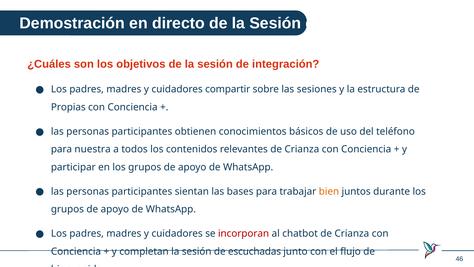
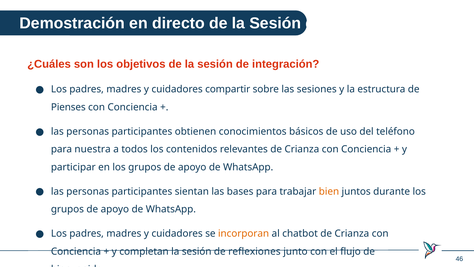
Propias: Propias -> Pienses
incorporan colour: red -> orange
escuchadas: escuchadas -> reflexiones
